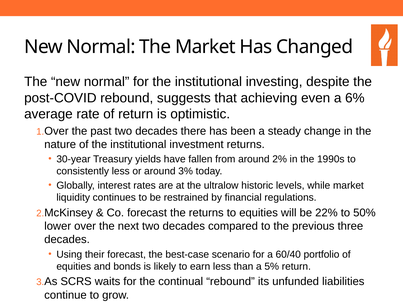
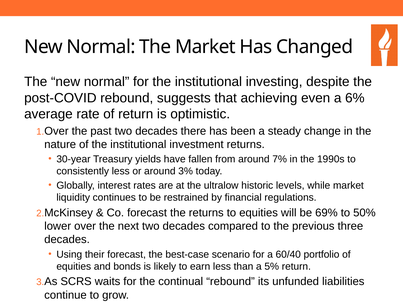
2%: 2% -> 7%
22%: 22% -> 69%
